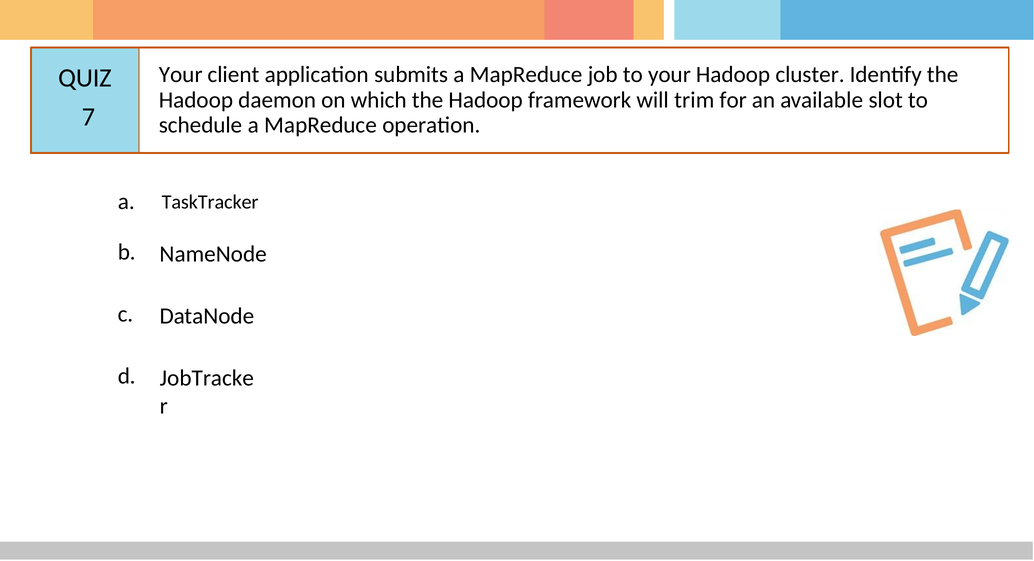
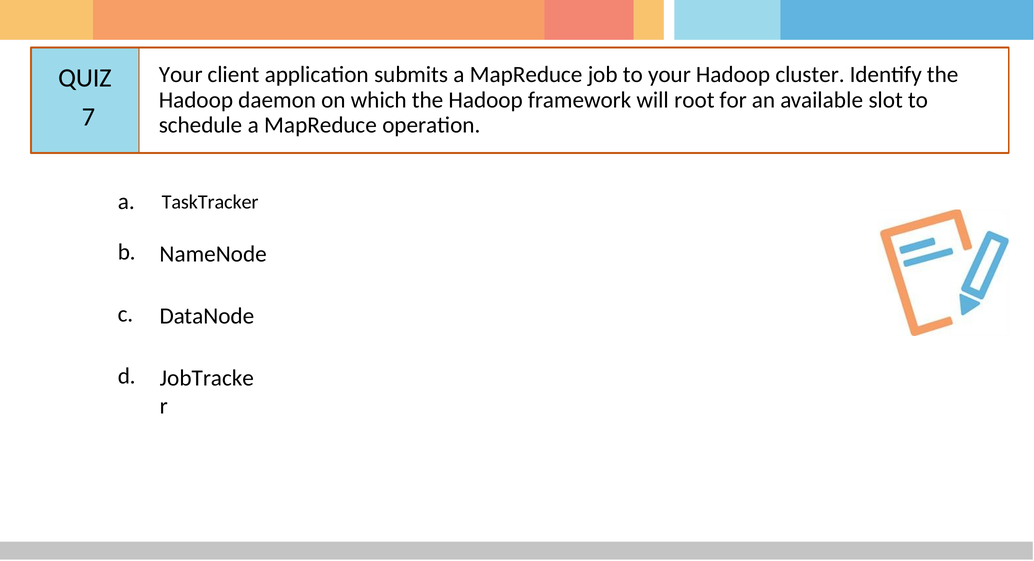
trim: trim -> root
